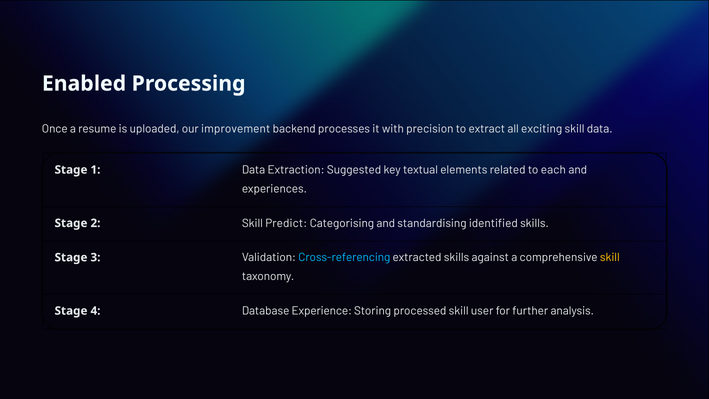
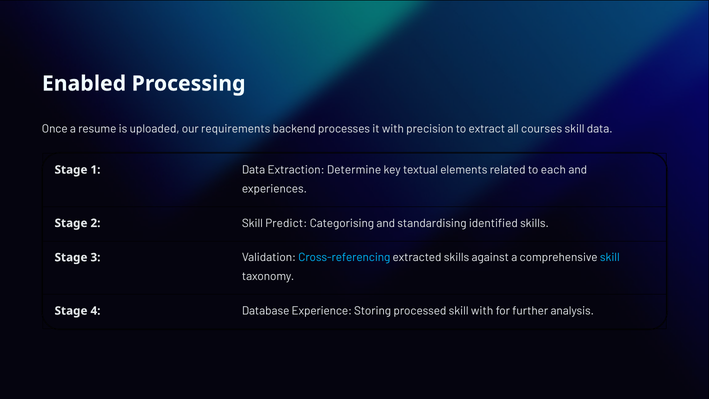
improvement: improvement -> requirements
exciting: exciting -> courses
Suggested: Suggested -> Determine
skill at (610, 257) colour: yellow -> light blue
skill user: user -> with
